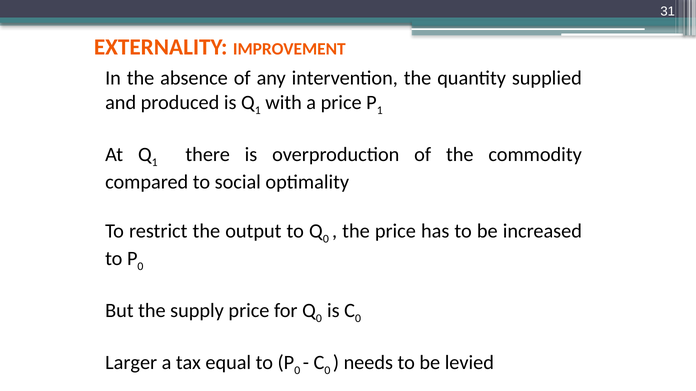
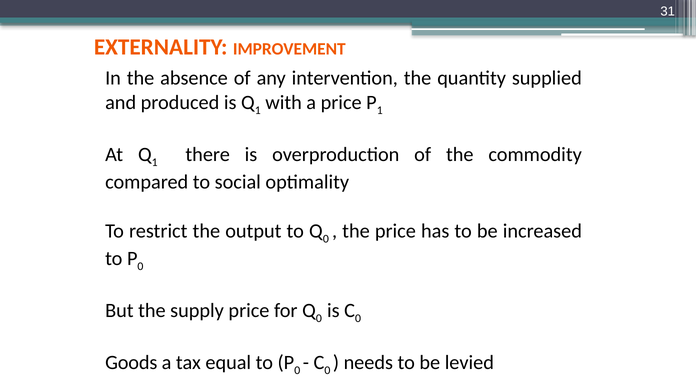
Larger: Larger -> Goods
